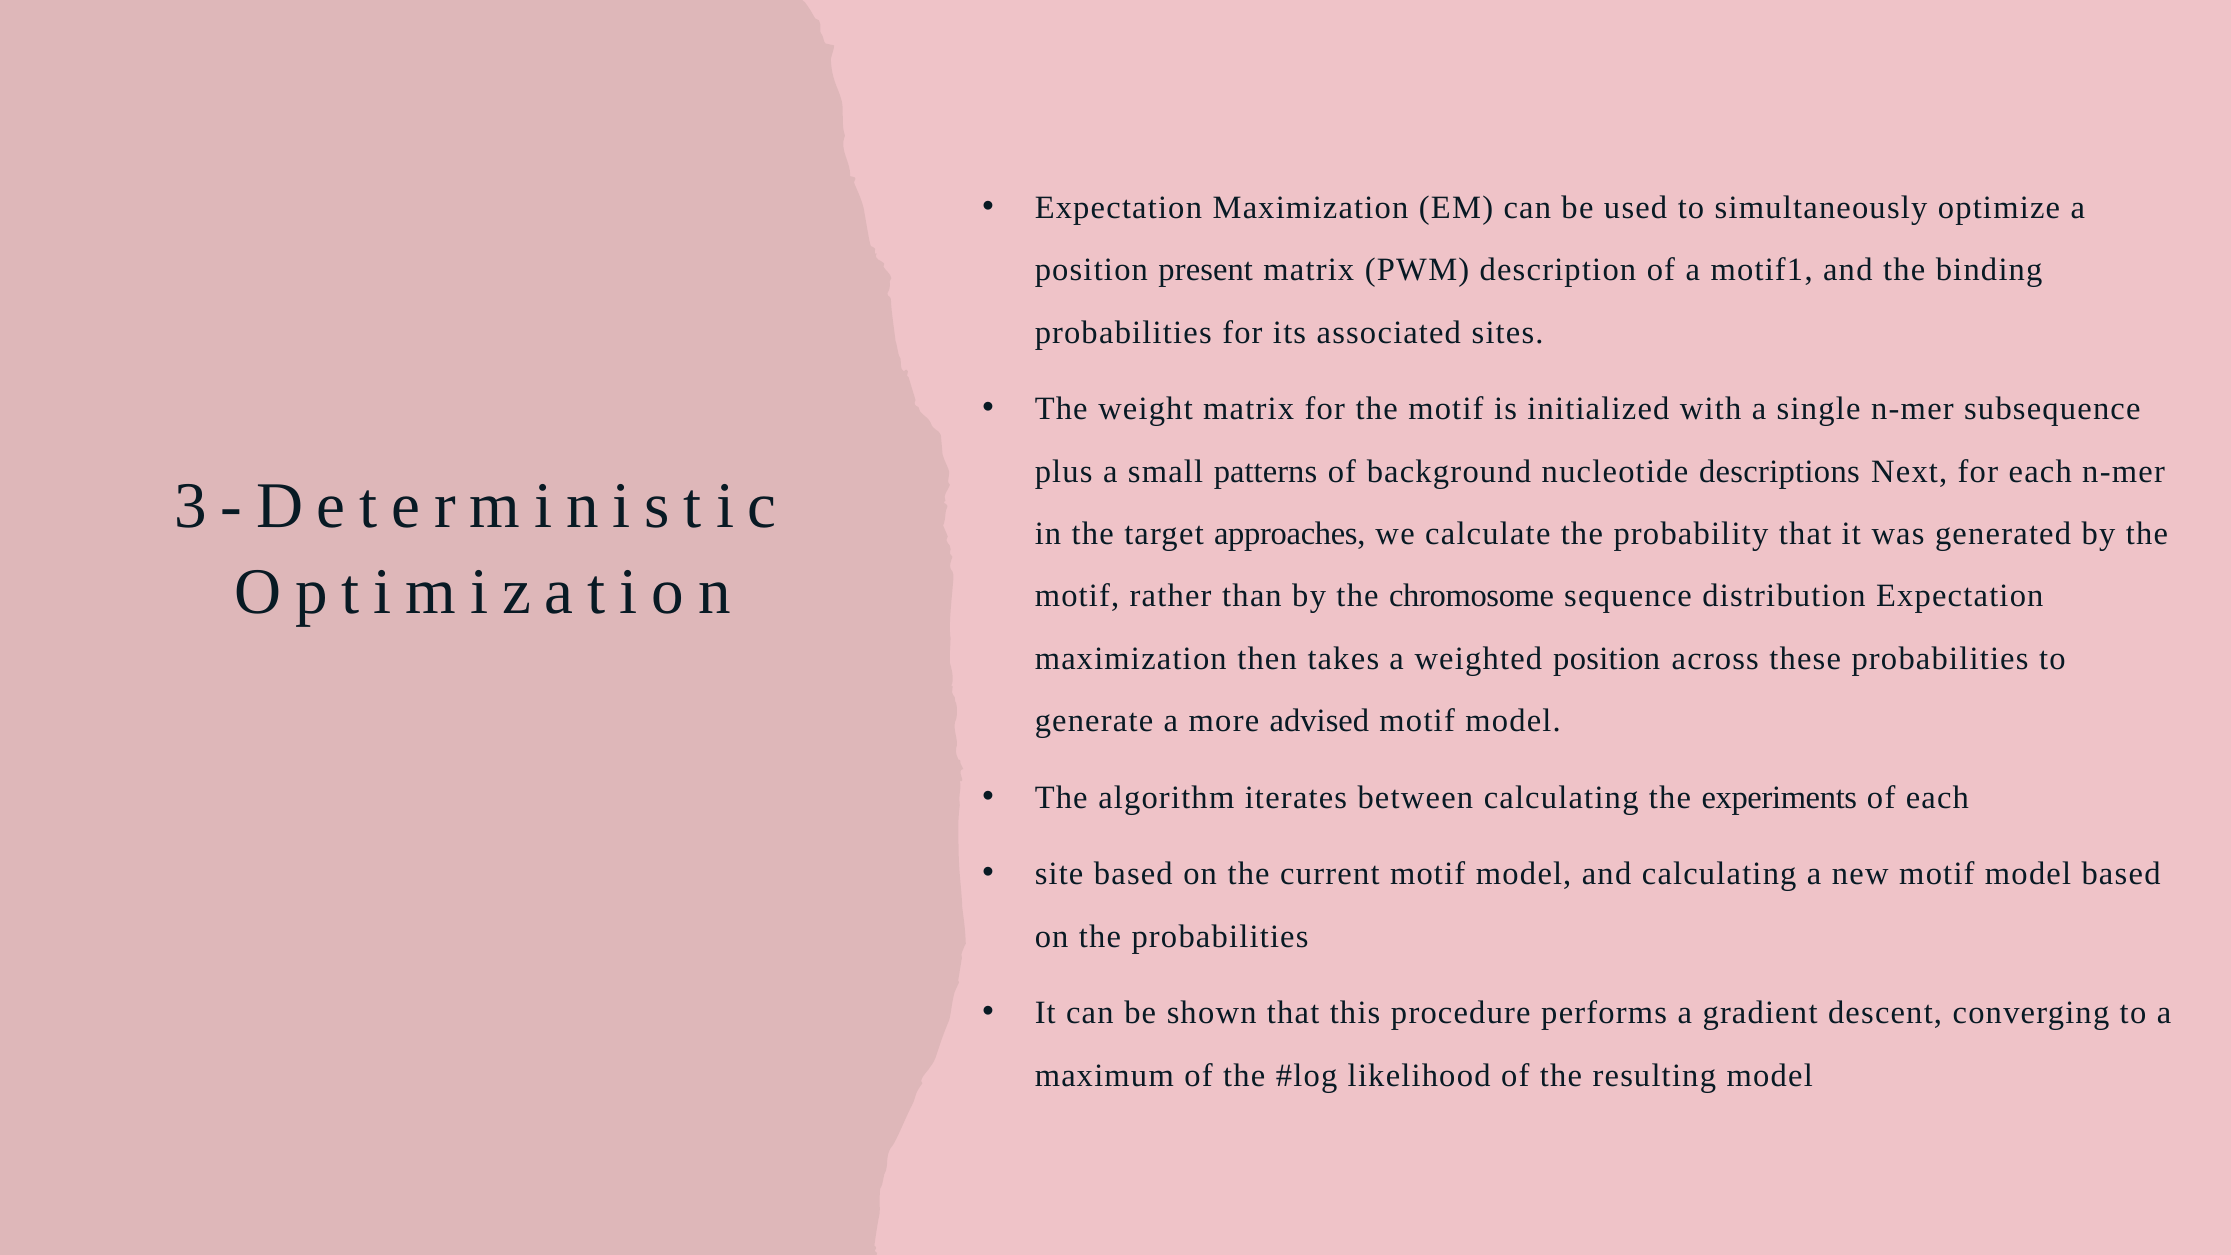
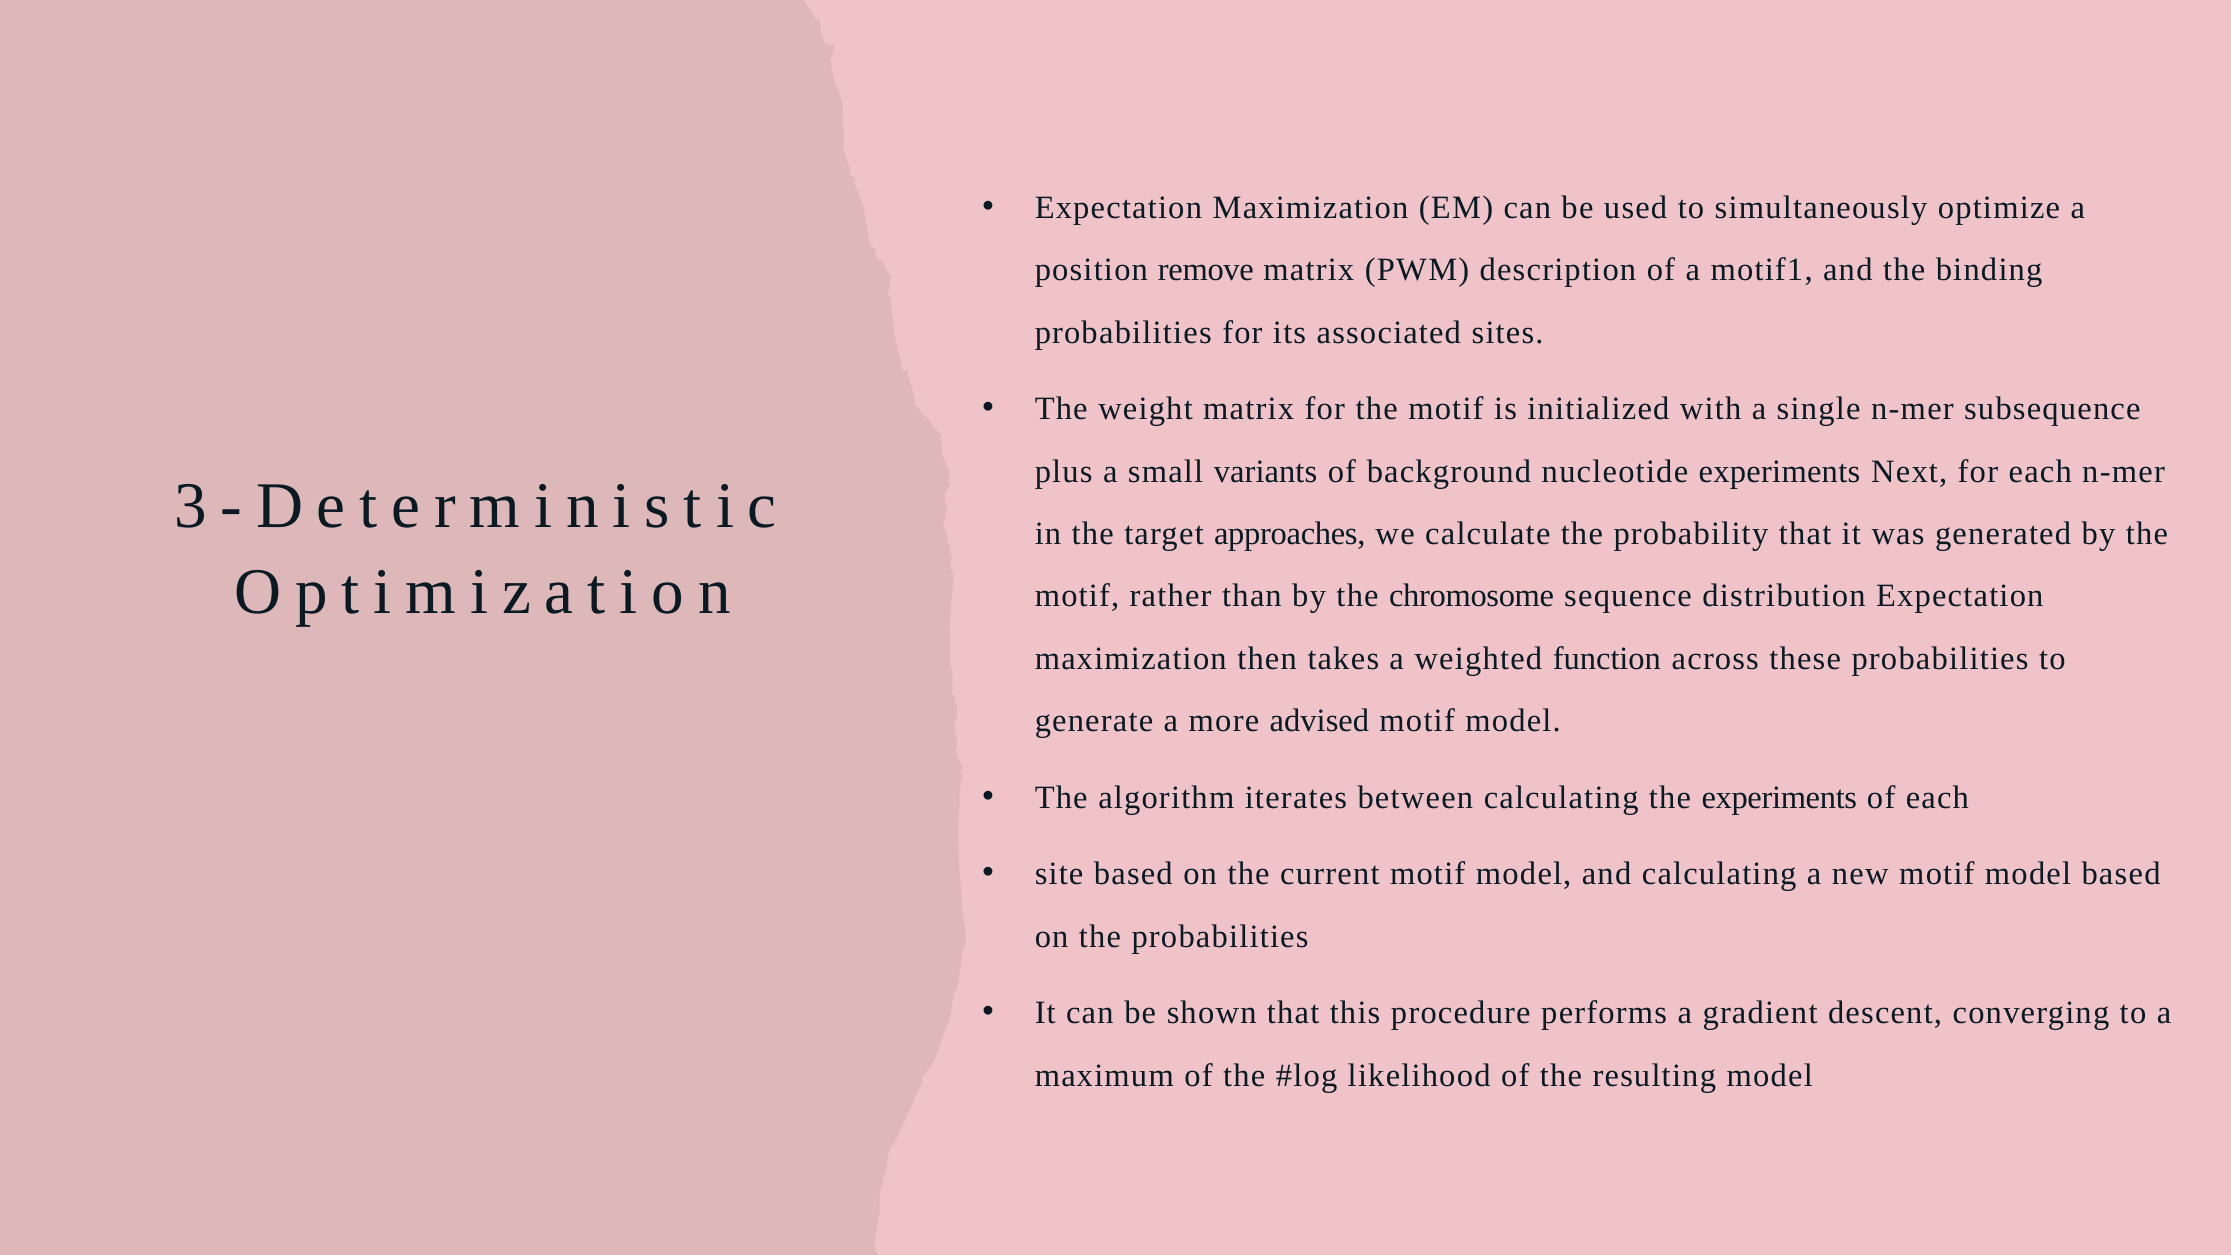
present: present -> remove
patterns: patterns -> variants
nucleotide descriptions: descriptions -> experiments
weighted position: position -> function
